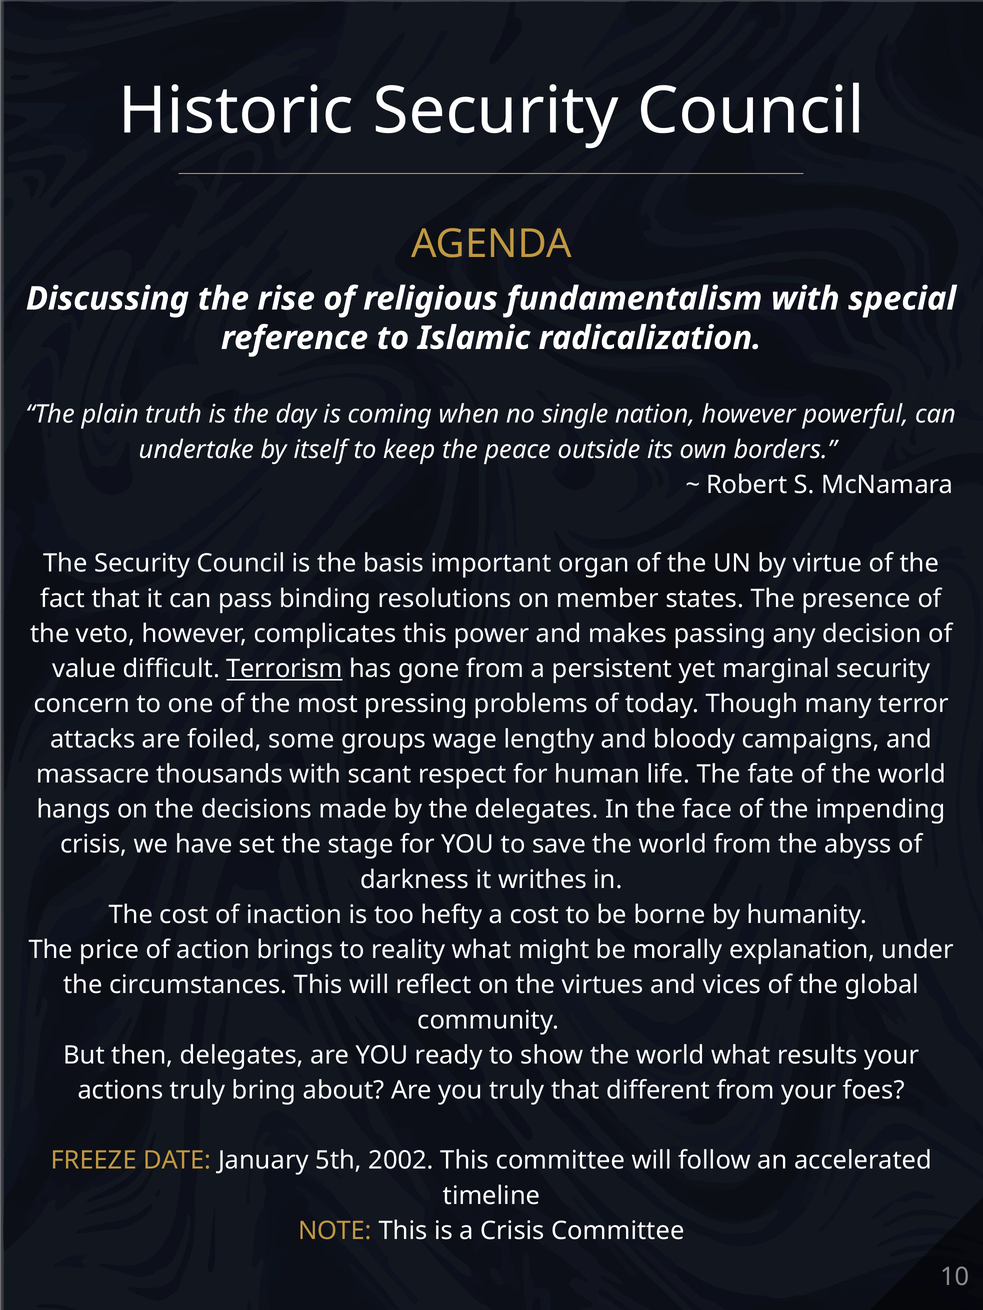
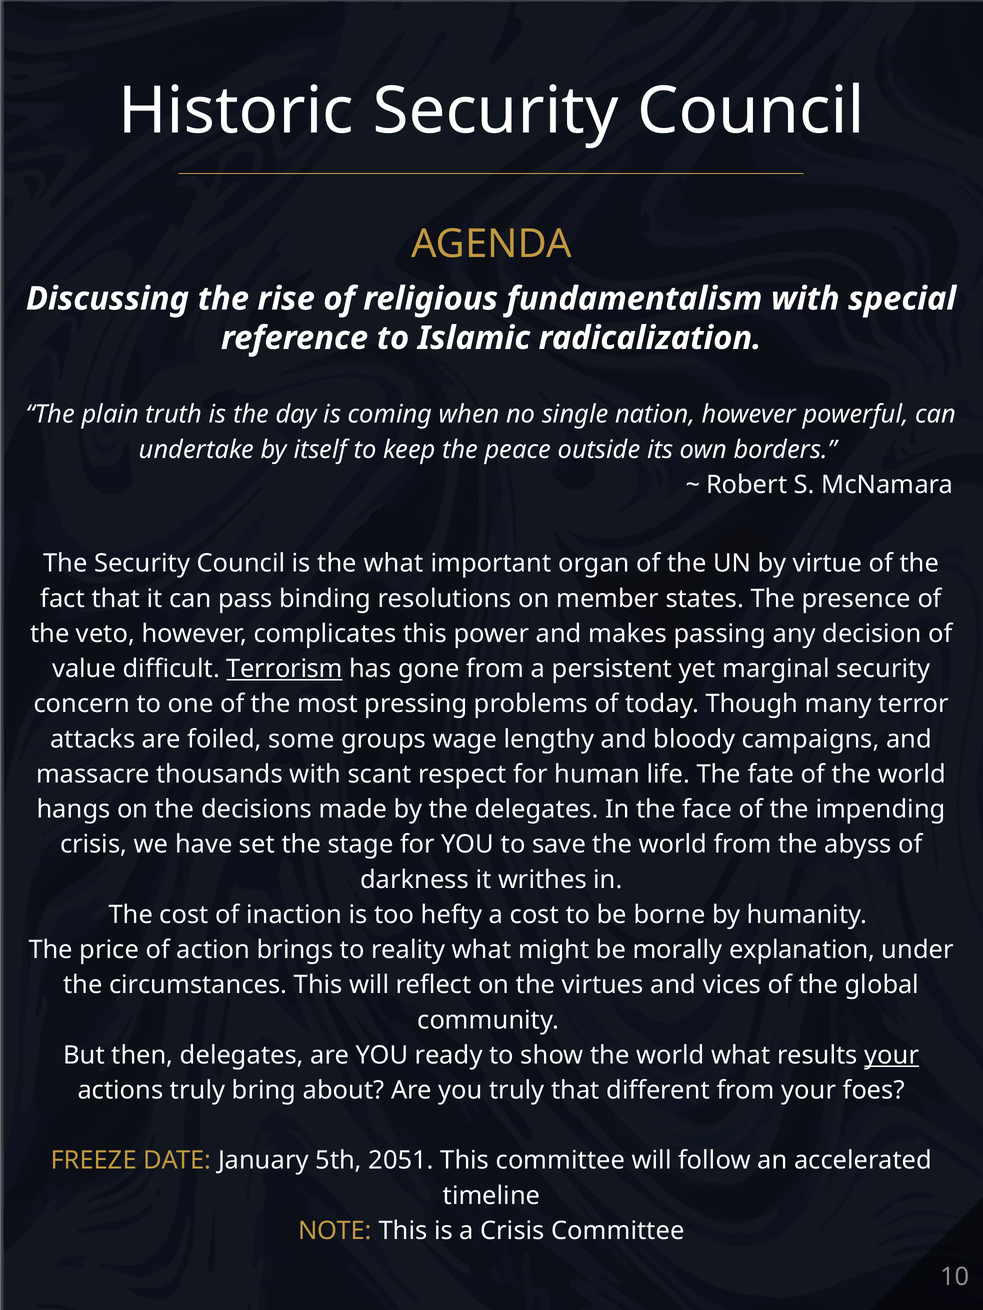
the basis: basis -> what
your at (892, 1056) underline: none -> present
2002: 2002 -> 2051
